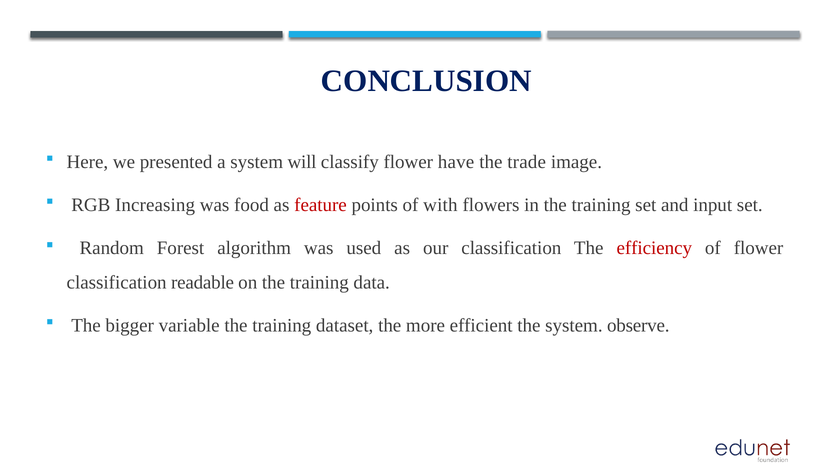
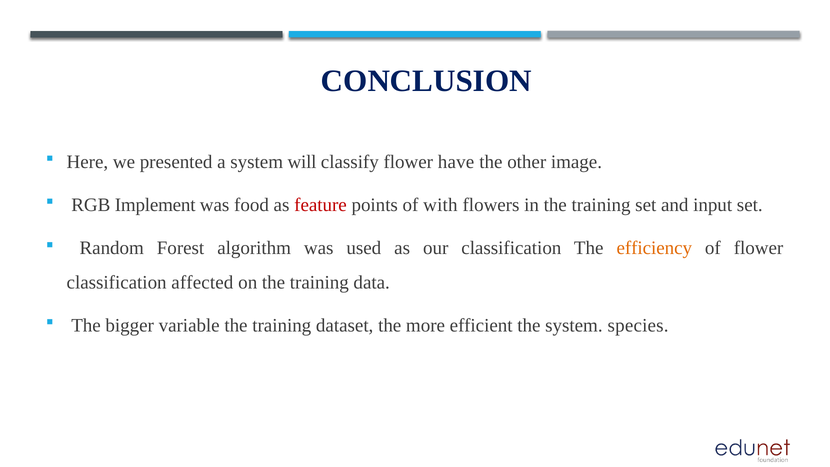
trade: trade -> other
Increasing: Increasing -> Implement
efficiency colour: red -> orange
readable: readable -> affected
observe: observe -> species
